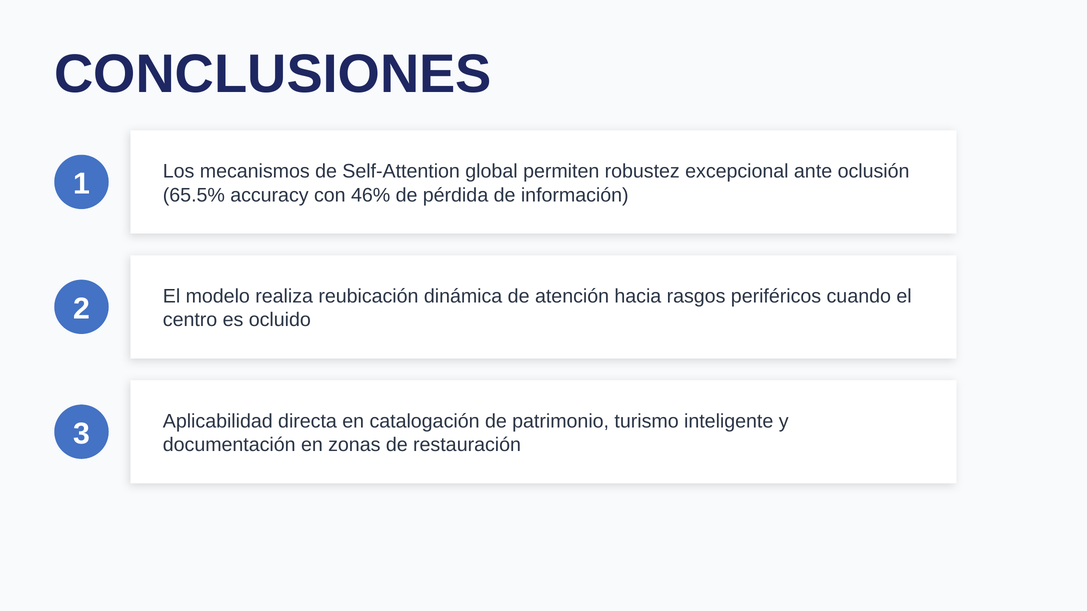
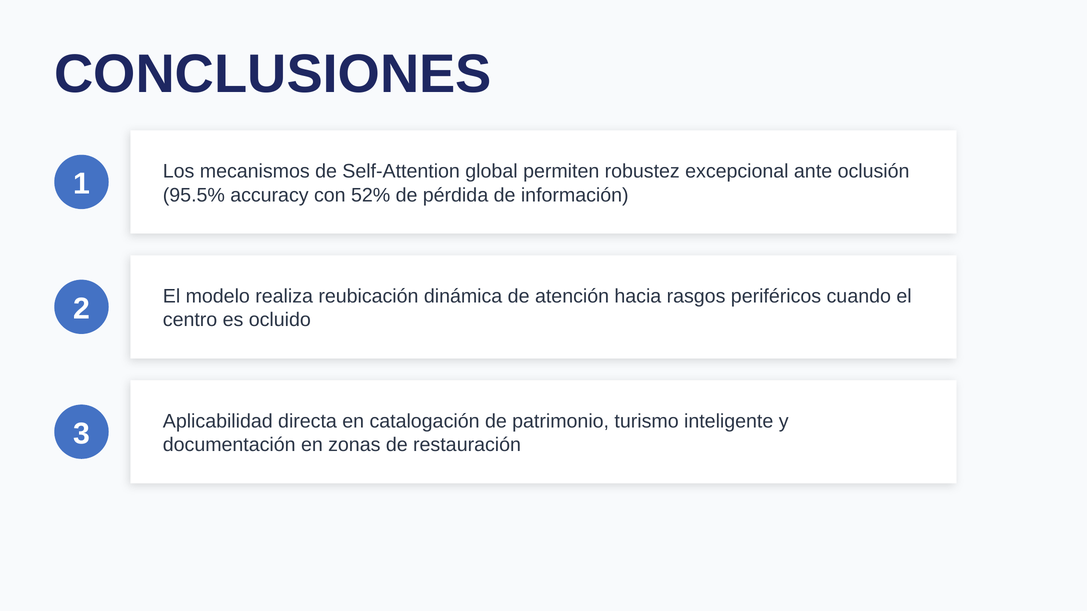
65.5%: 65.5% -> 95.5%
46%: 46% -> 52%
